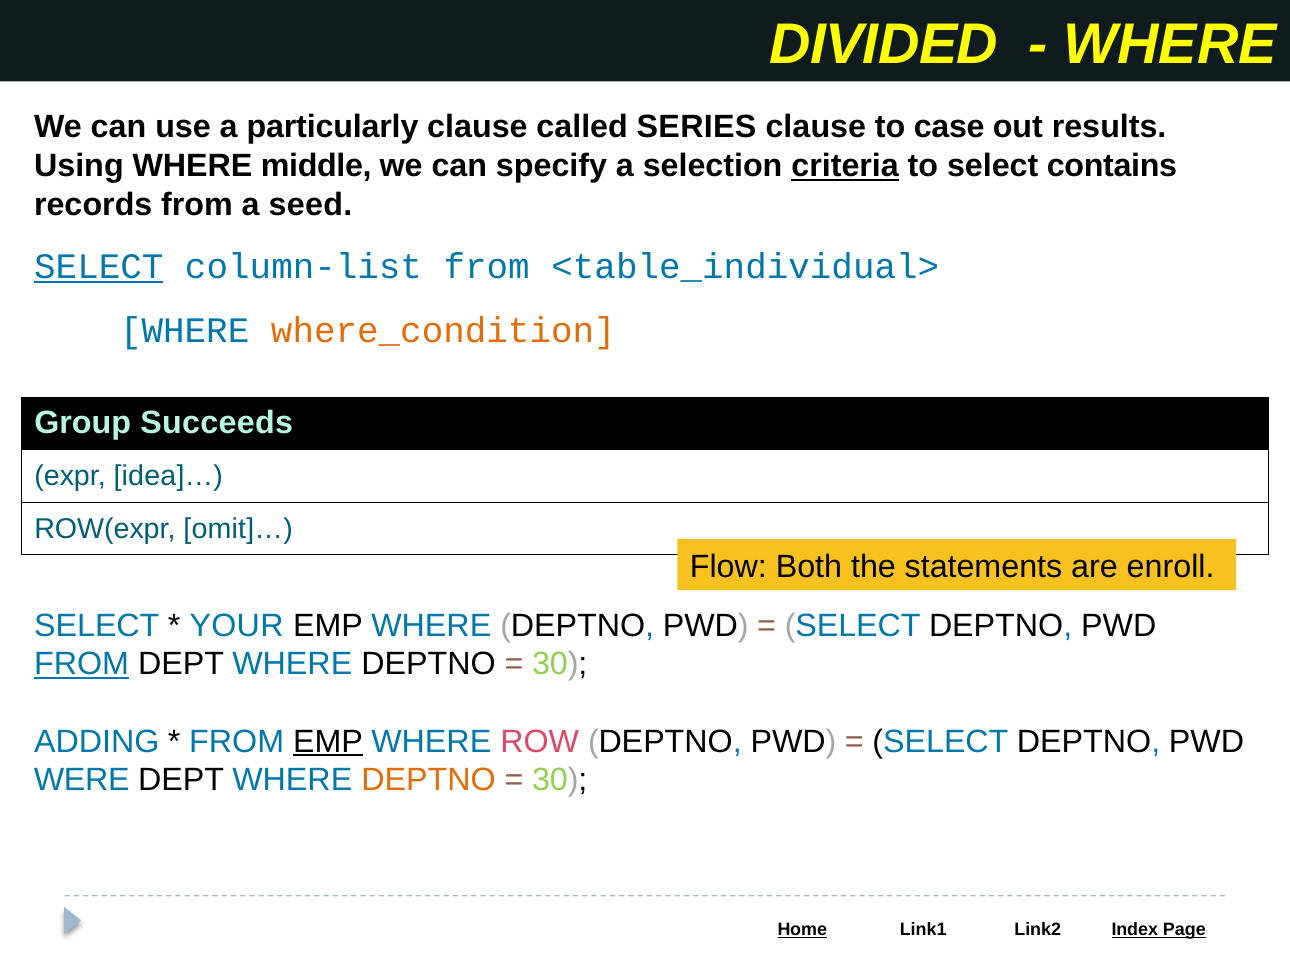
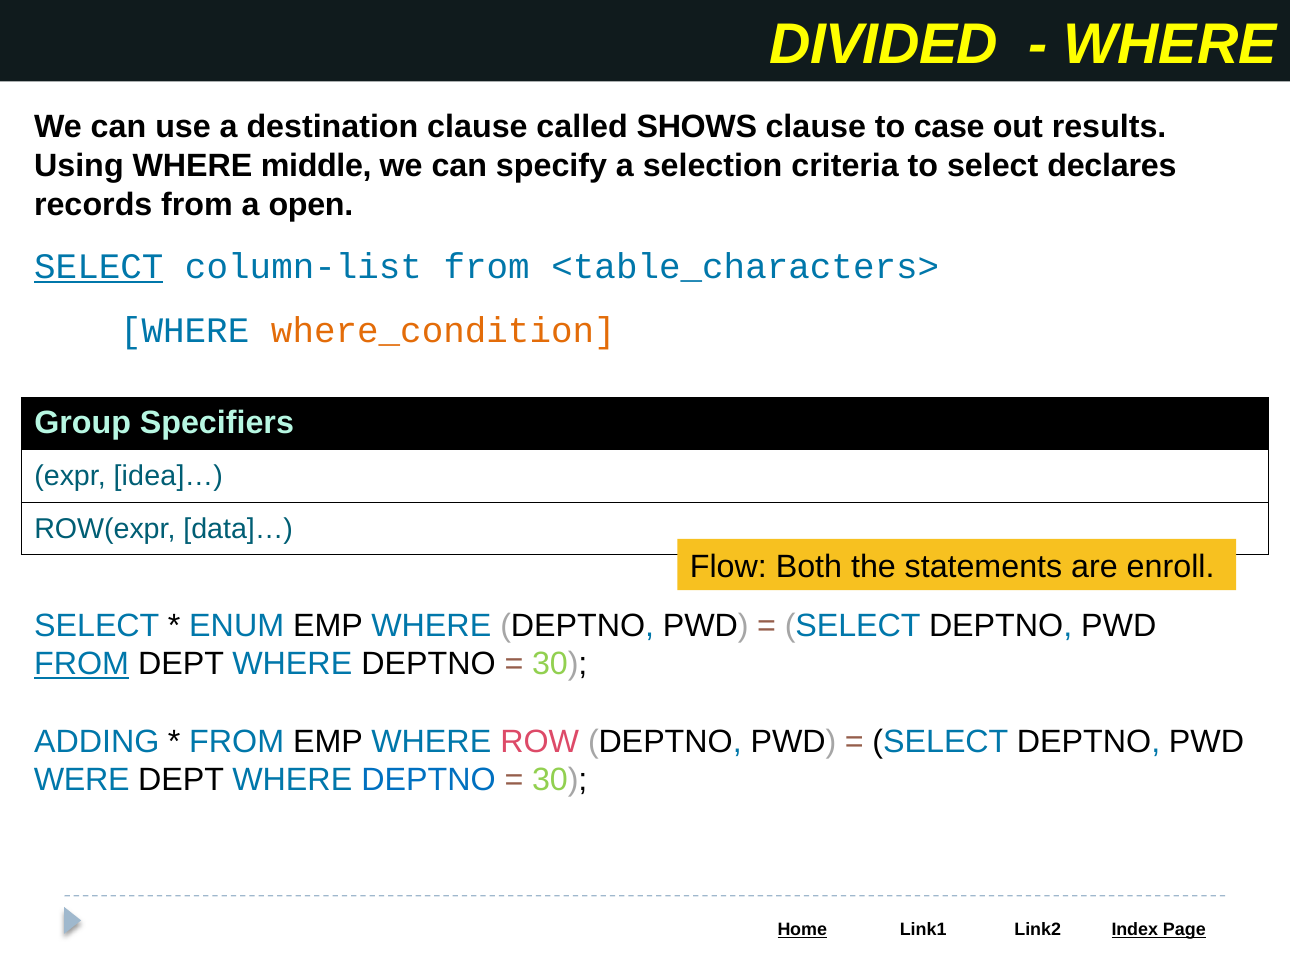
particularly: particularly -> destination
SERIES: SERIES -> SHOWS
criteria underline: present -> none
contains: contains -> declares
seed: seed -> open
<table_individual>: <table_individual> -> <table_characters>
Succeeds: Succeeds -> Specifiers
omit]…: omit]… -> data]…
YOUR: YOUR -> ENUM
EMP at (328, 742) underline: present -> none
DEPTNO at (429, 781) colour: orange -> blue
